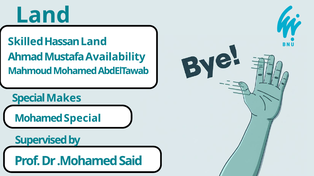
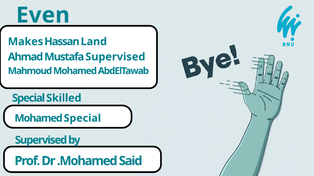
Land at (43, 15): Land -> Even
Skilled: Skilled -> Makes
Mustafa Availability: Availability -> Supervised
Makes: Makes -> Skilled
